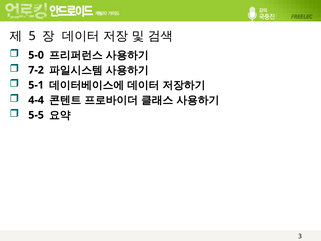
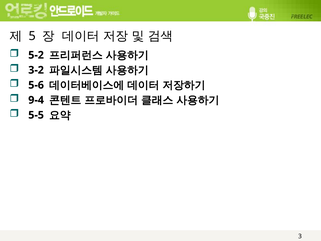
5-0: 5-0 -> 5-2
7-2: 7-2 -> 3-2
5-1: 5-1 -> 5-6
4-4: 4-4 -> 9-4
